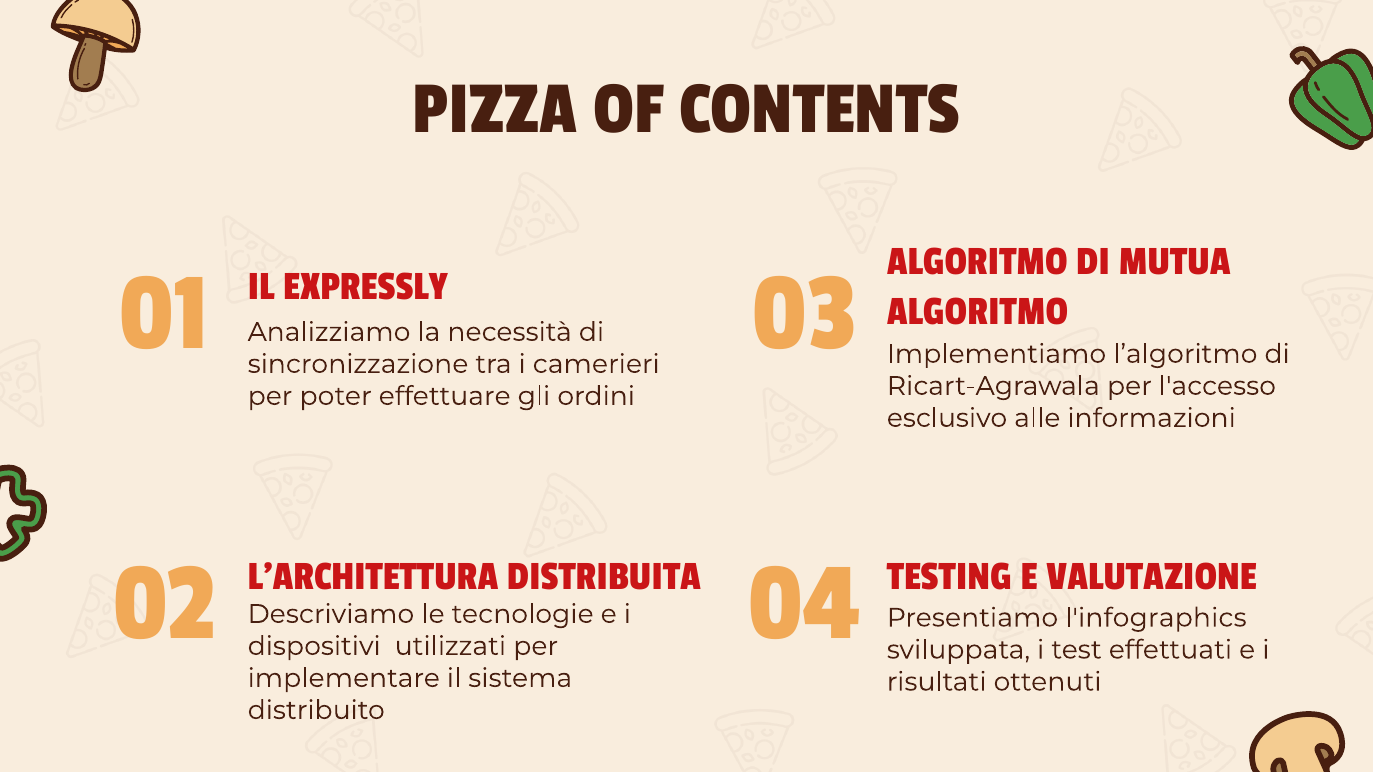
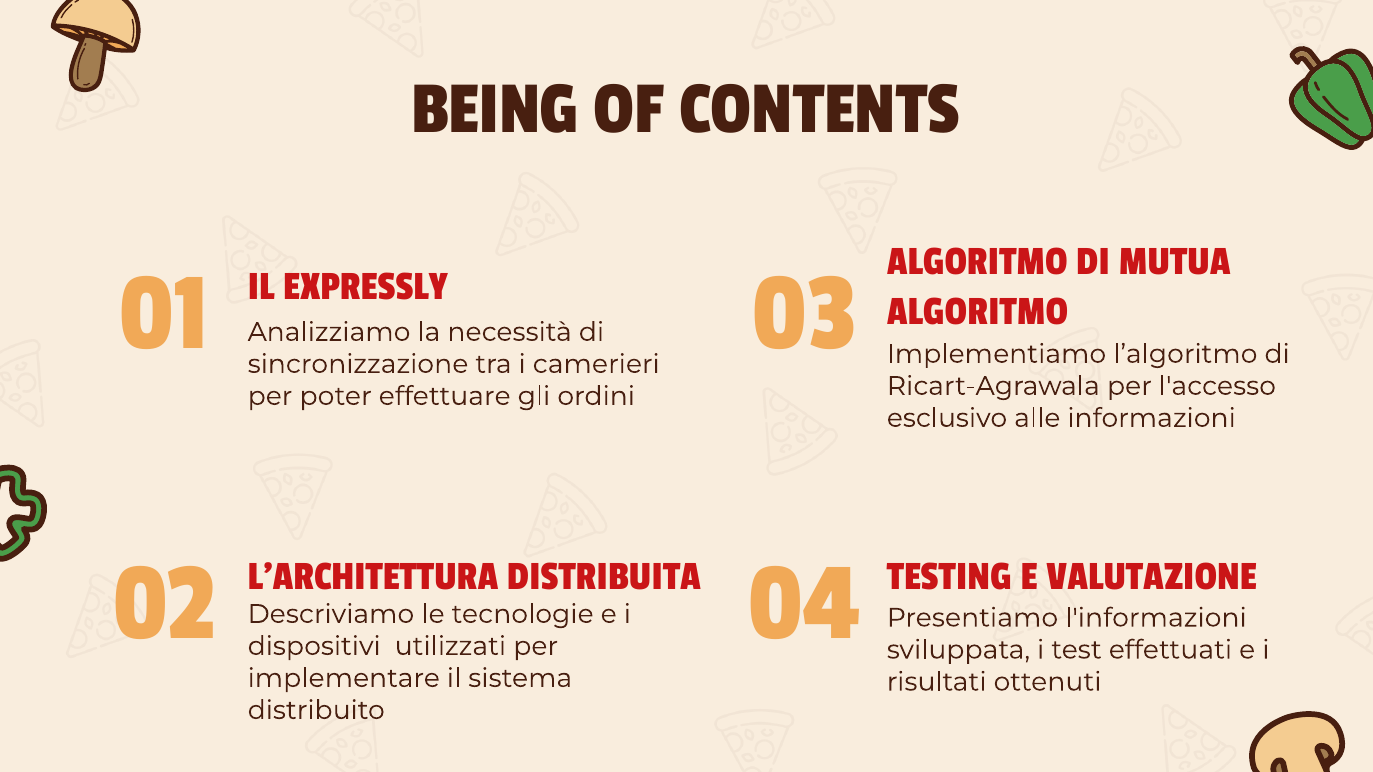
PIZZA: PIZZA -> BEING
l'infographics: l'infographics -> l'informazioni
